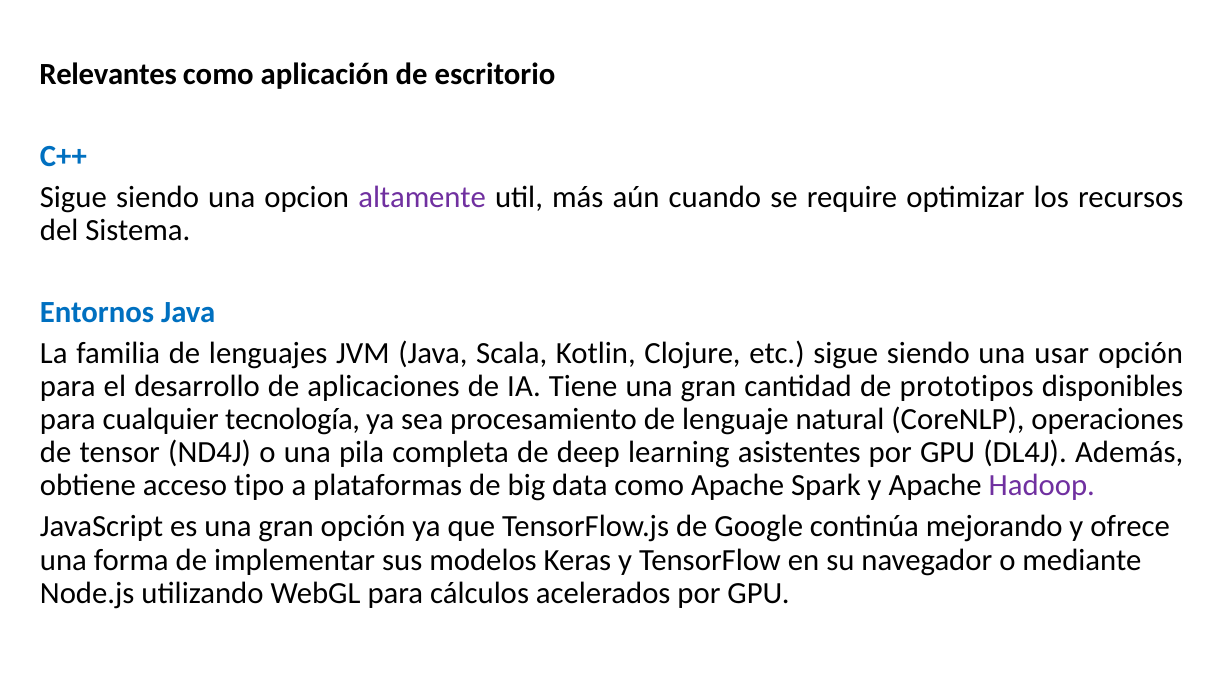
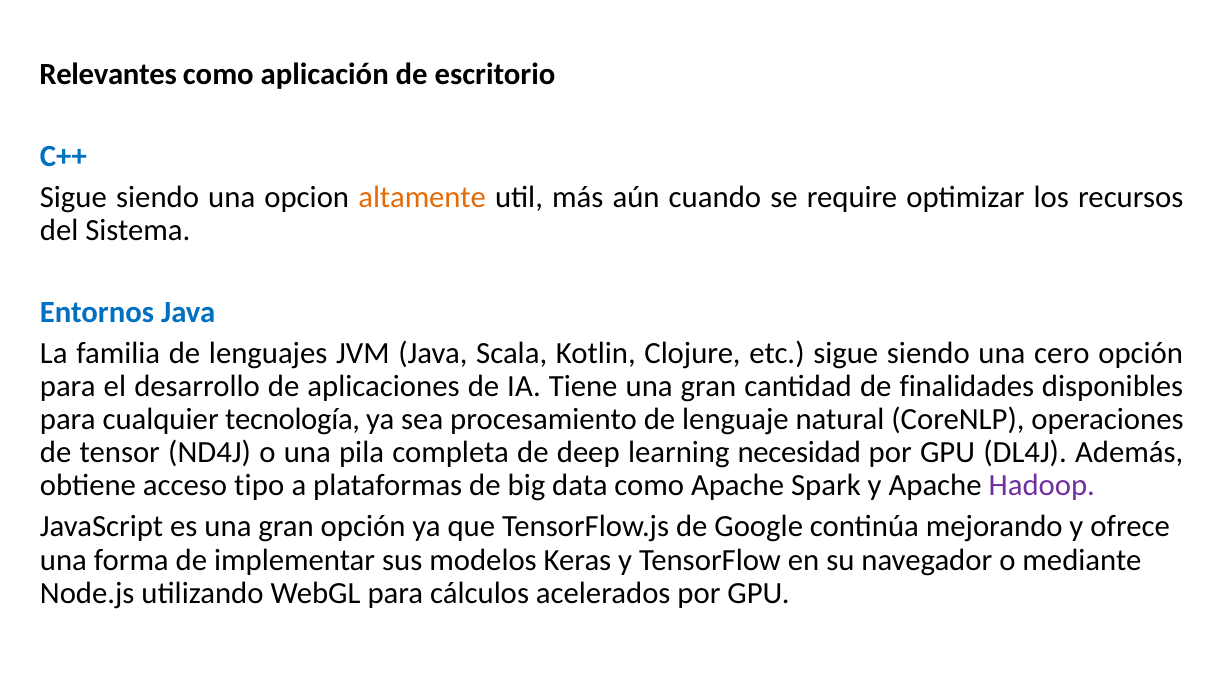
altamente colour: purple -> orange
usar: usar -> cero
prototipos: prototipos -> finalidades
asistentes: asistentes -> necesidad
